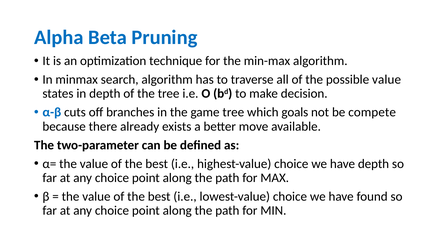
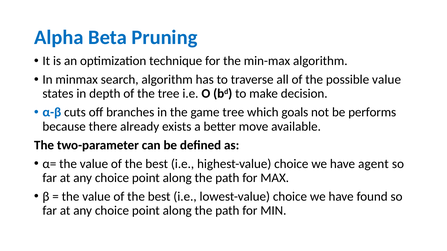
compete: compete -> performs
have depth: depth -> agent
